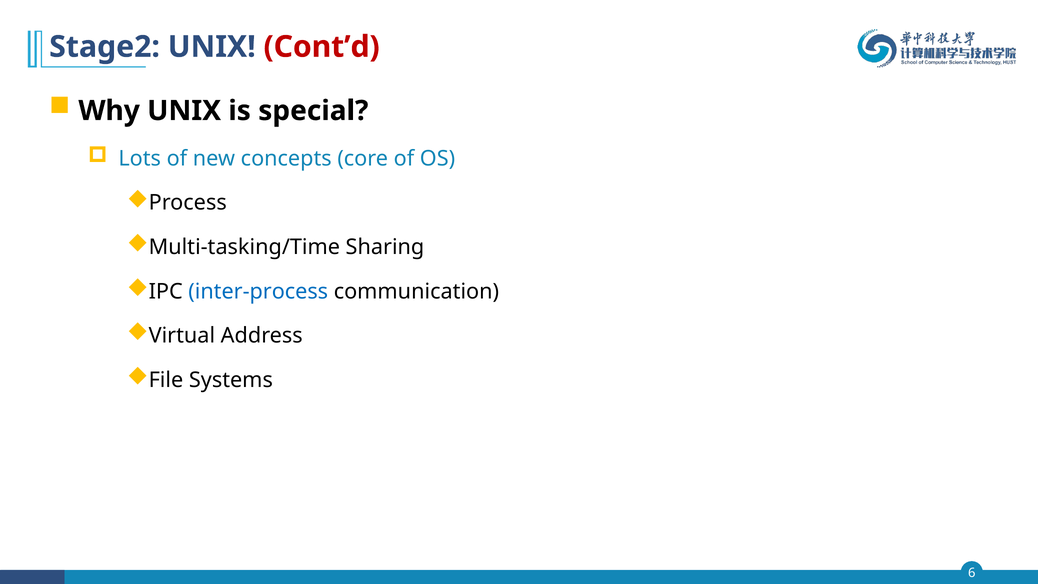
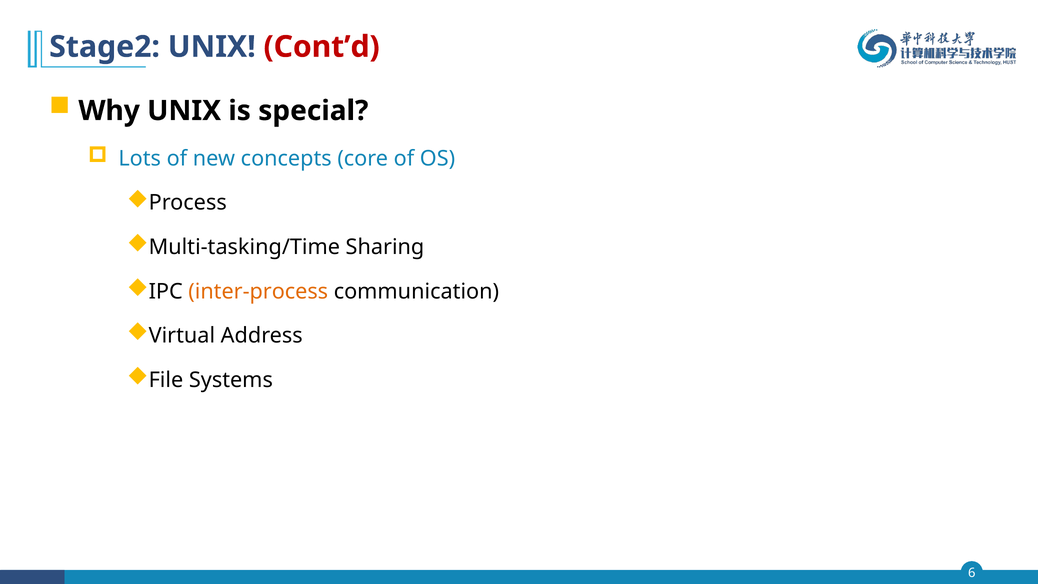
inter-process colour: blue -> orange
